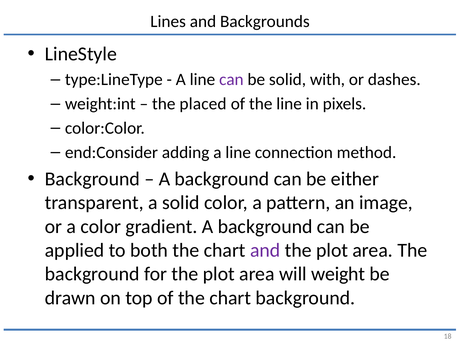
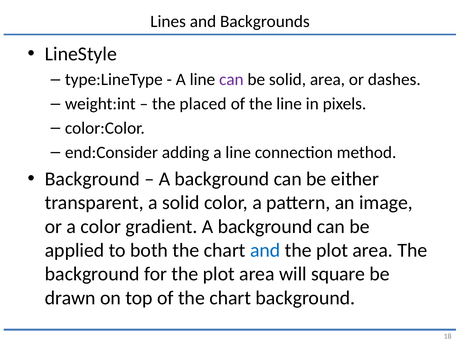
solid with: with -> area
and at (265, 250) colour: purple -> blue
weight: weight -> square
